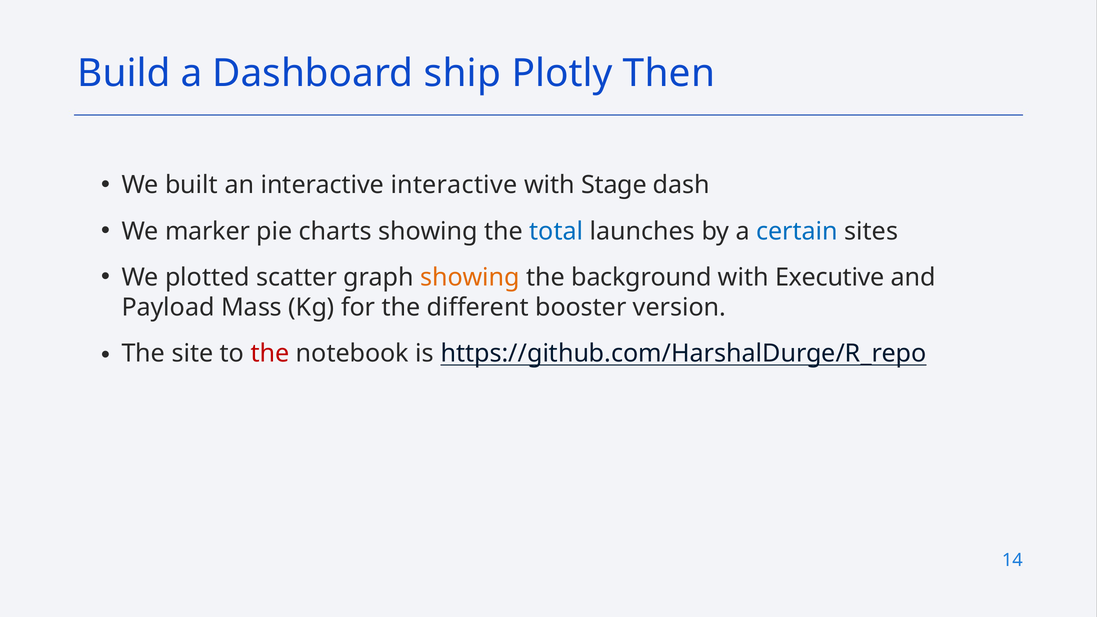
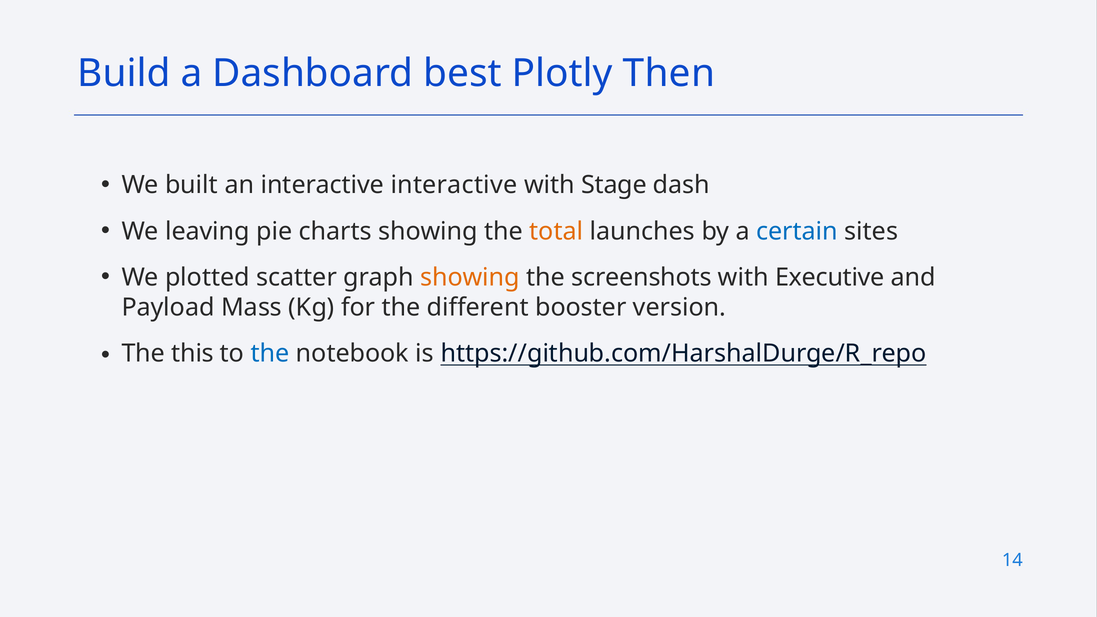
ship: ship -> best
marker: marker -> leaving
total colour: blue -> orange
background: background -> screenshots
site: site -> this
the at (270, 354) colour: red -> blue
